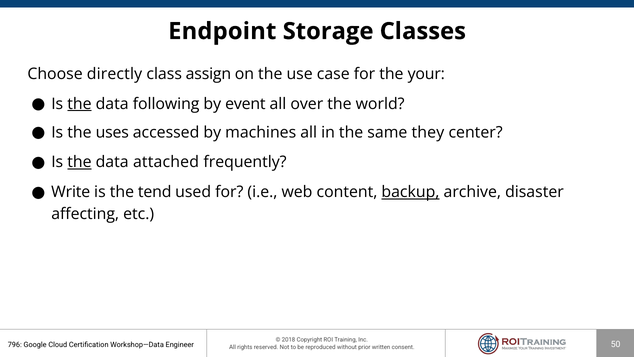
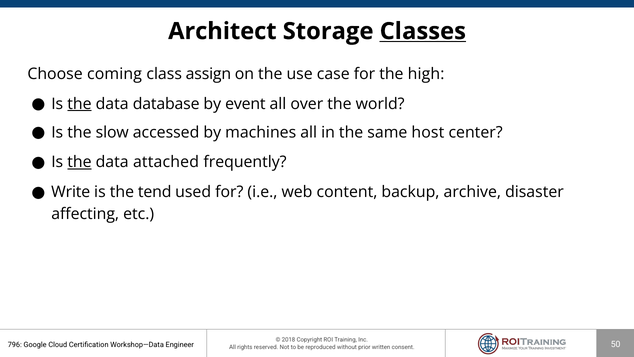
Endpoint: Endpoint -> Architect
Classes underline: none -> present
directly: directly -> coming
your: your -> high
following: following -> database
uses: uses -> slow
they: they -> host
backup underline: present -> none
